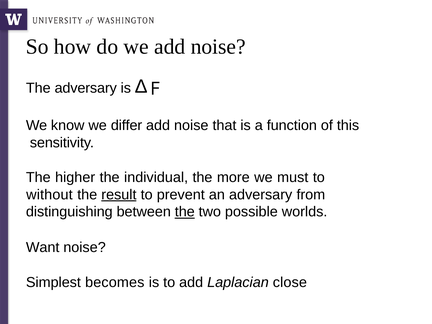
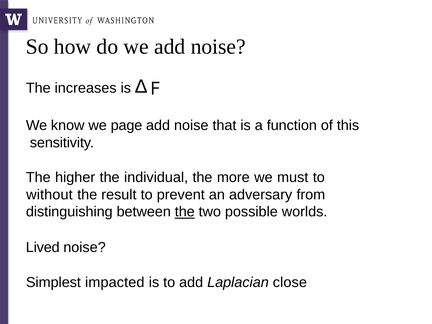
The adversary: adversary -> increases
differ: differ -> page
result underline: present -> none
Want: Want -> Lived
becomes: becomes -> impacted
